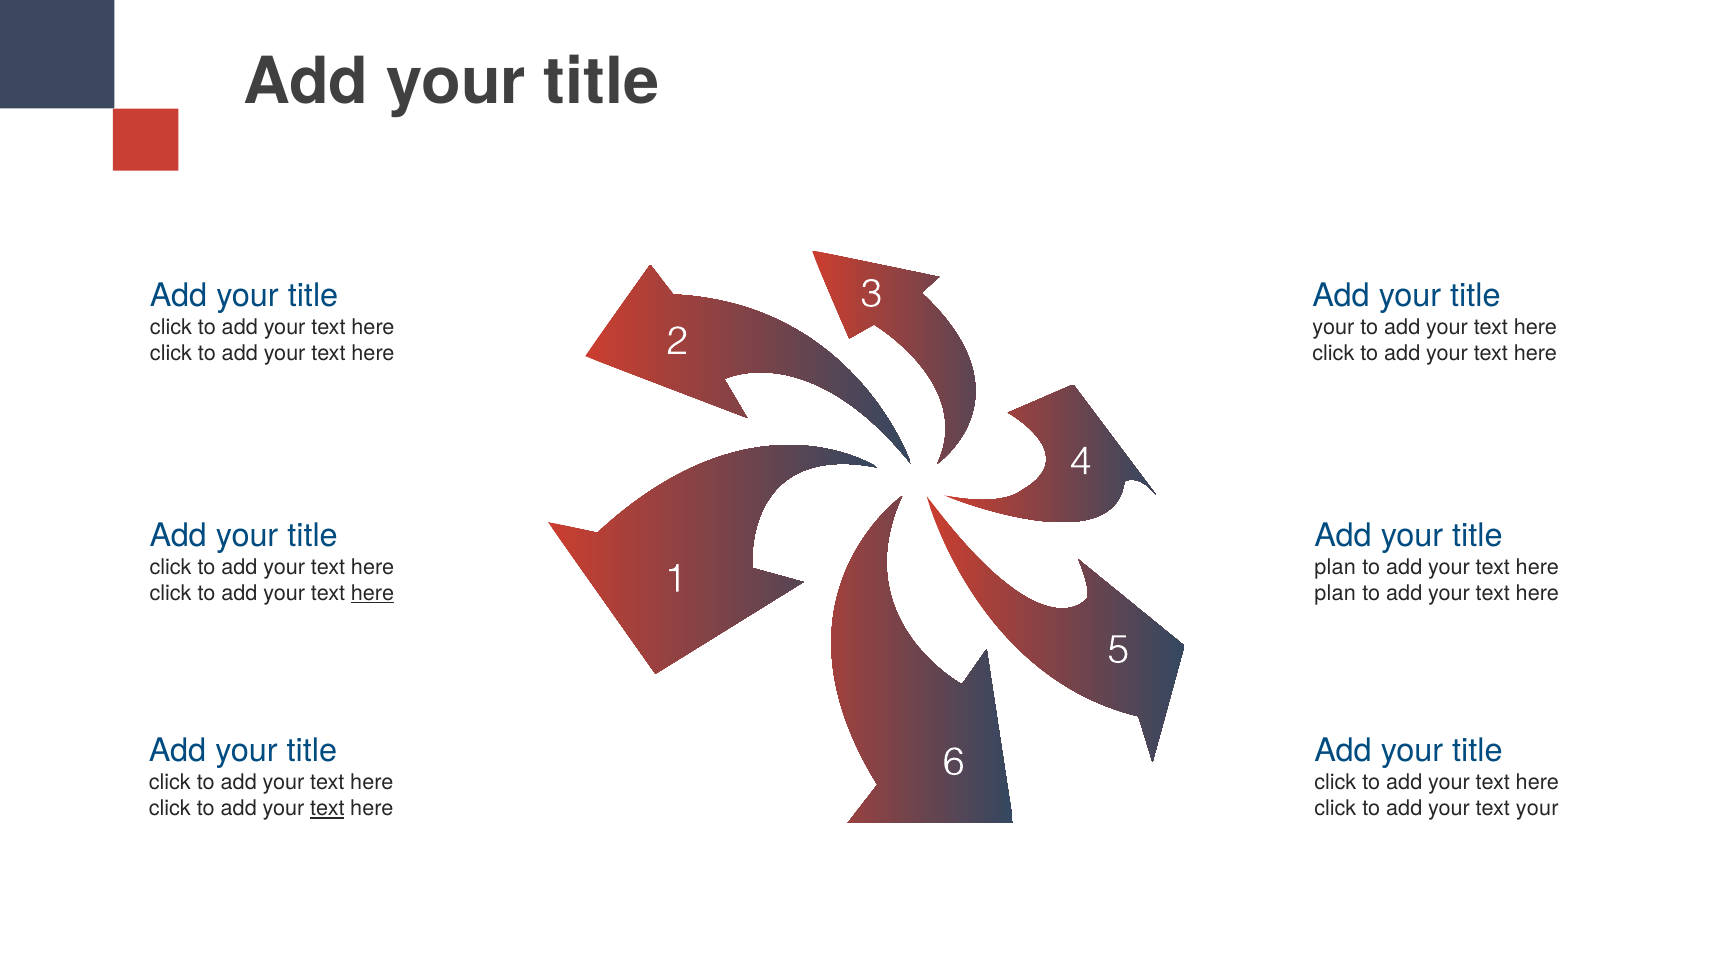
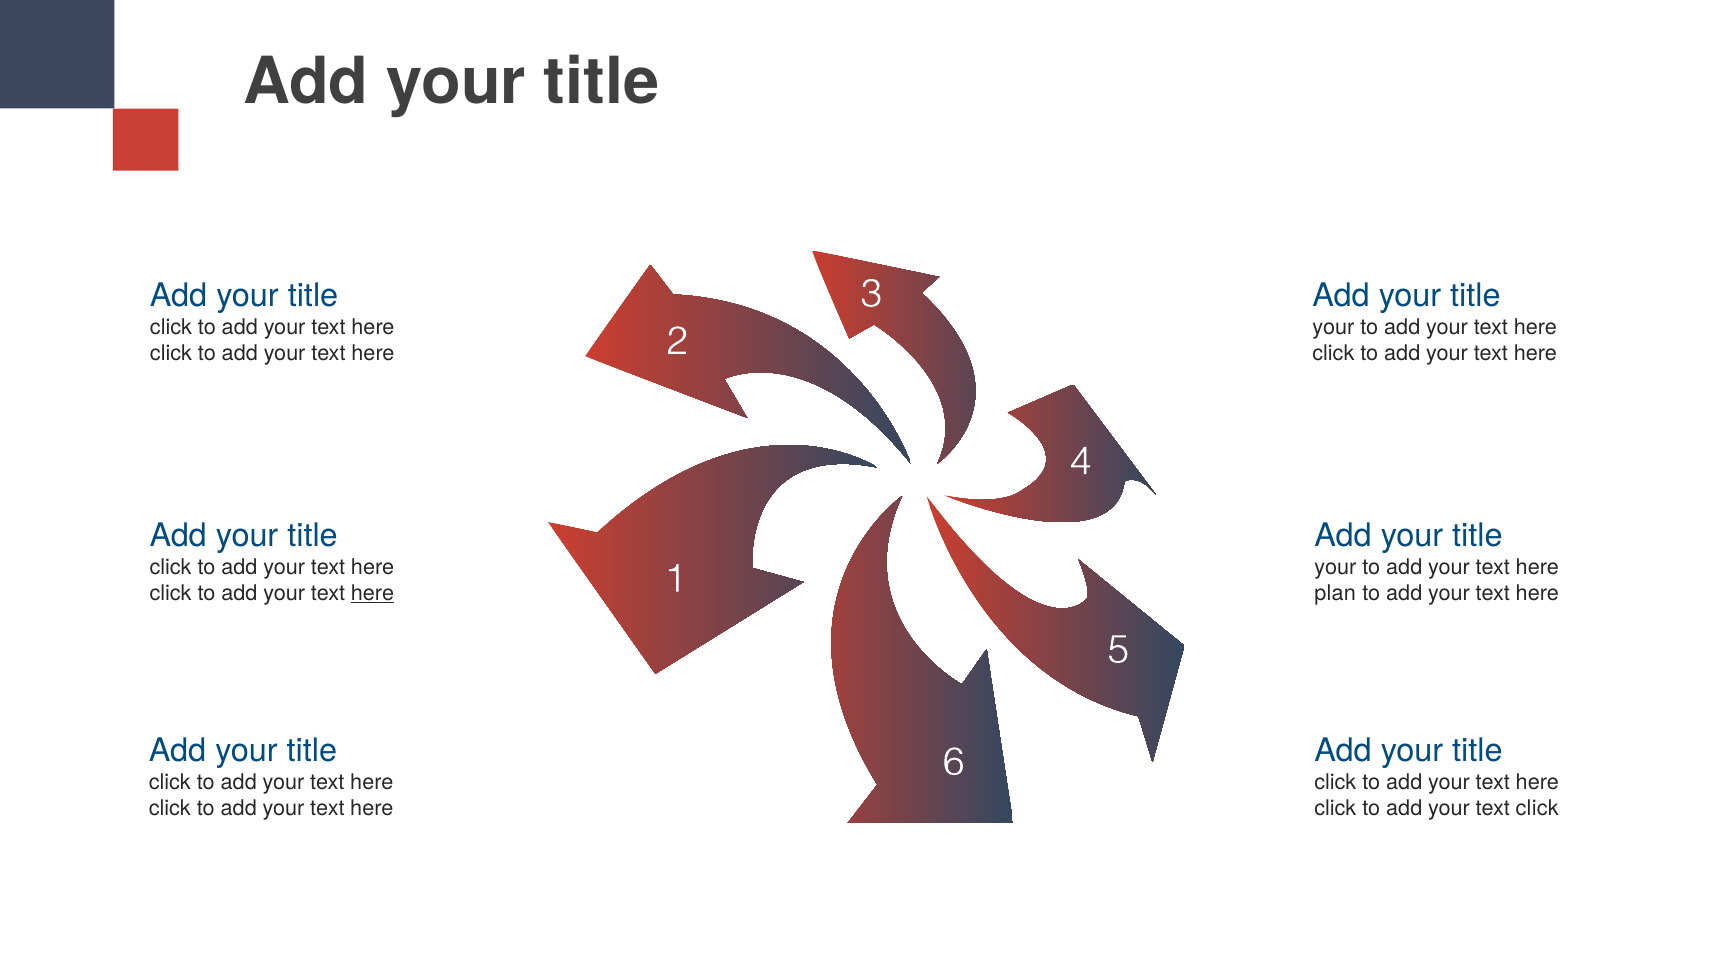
plan at (1335, 567): plan -> your
text at (327, 809) underline: present -> none
text your: your -> click
